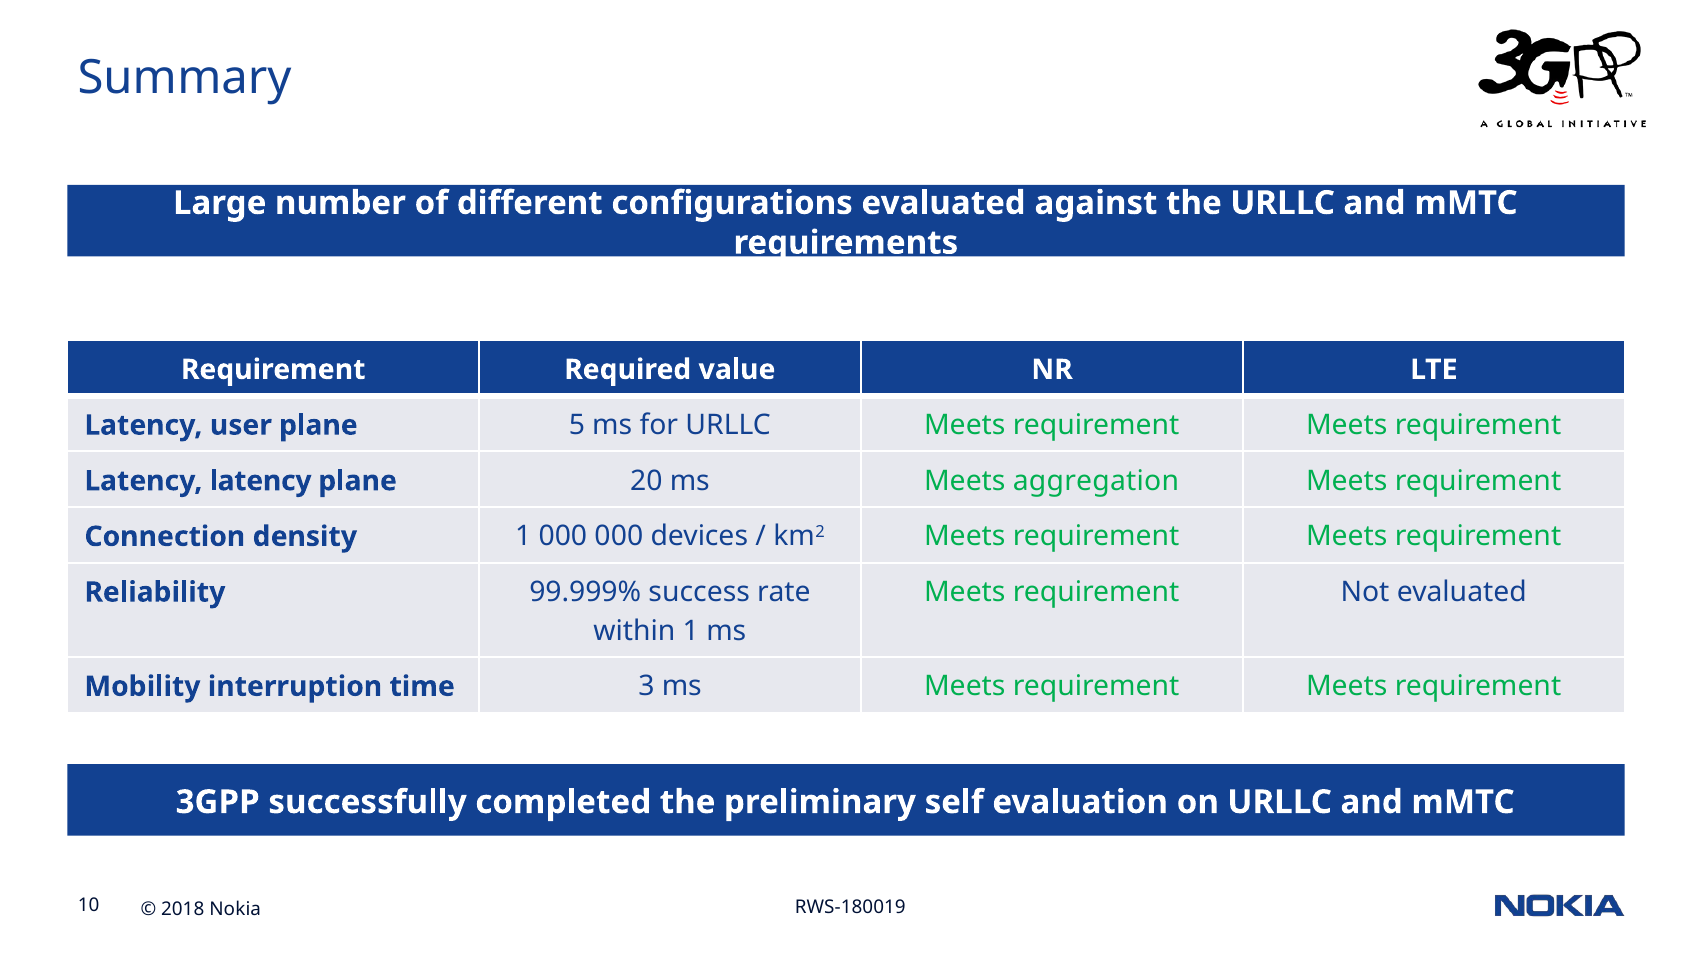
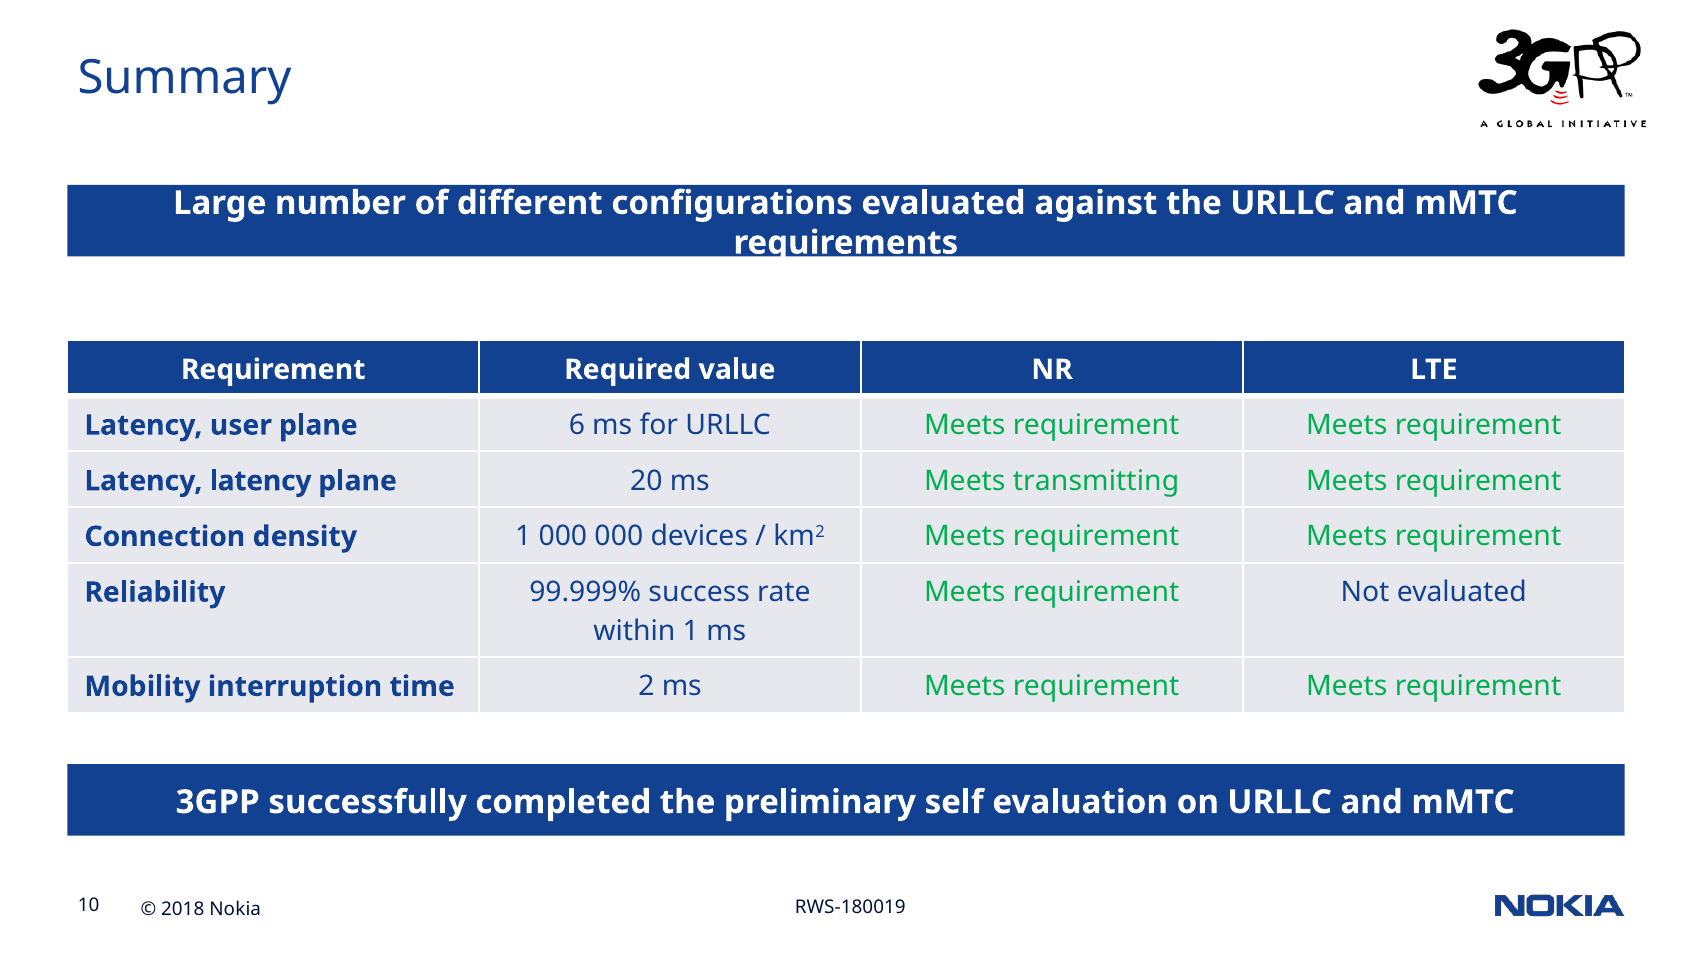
5: 5 -> 6
aggregation: aggregation -> transmitting
3: 3 -> 2
